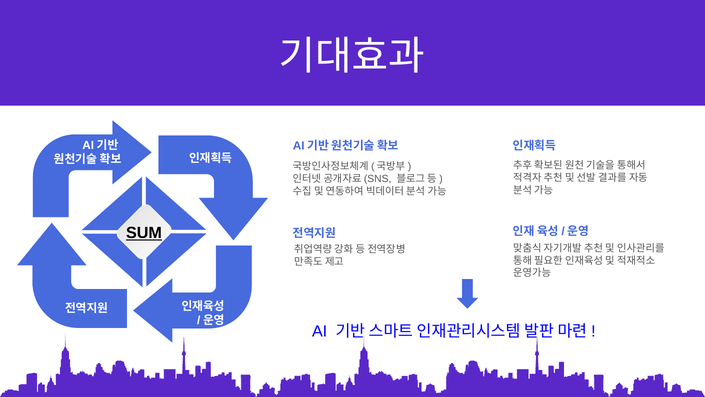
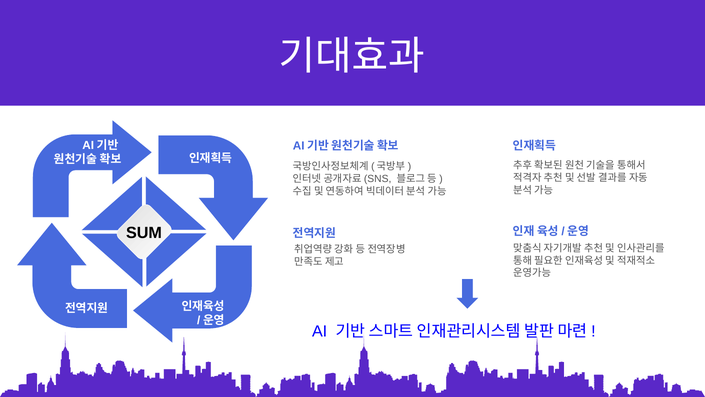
SUM underline: present -> none
